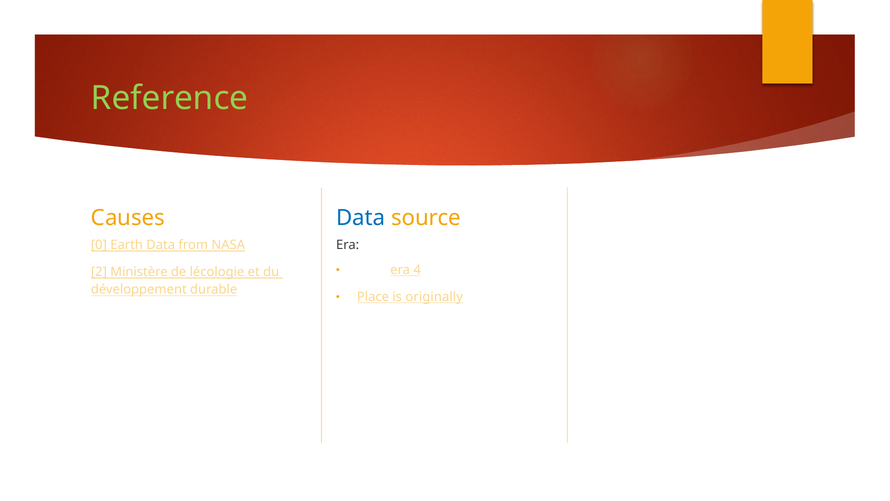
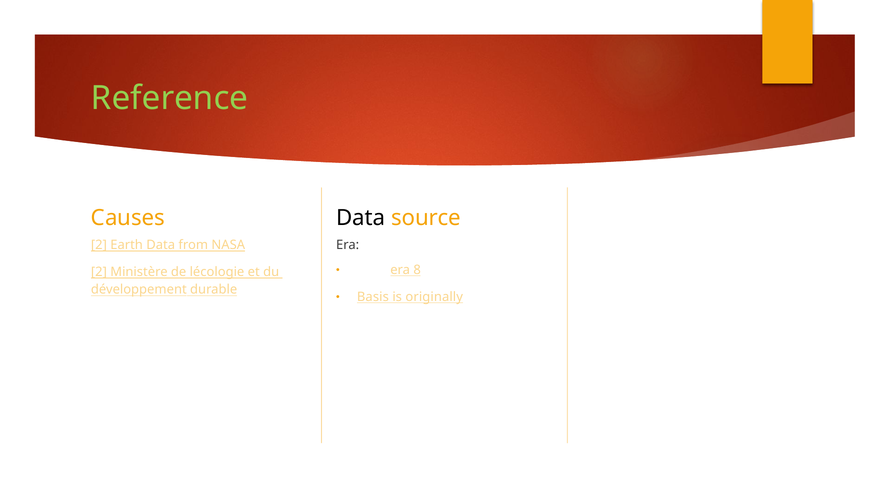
Data at (361, 218) colour: blue -> black
0 at (99, 245): 0 -> 2
4: 4 -> 8
Place: Place -> Basis
